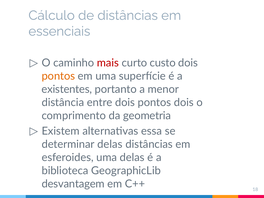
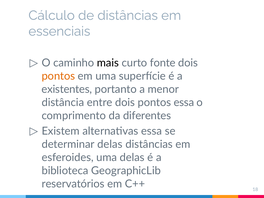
mais colour: red -> black
custo: custo -> fonte
pontos dois: dois -> essa
geometria: geometria -> diferentes
desvantagem: desvantagem -> reservatórios
